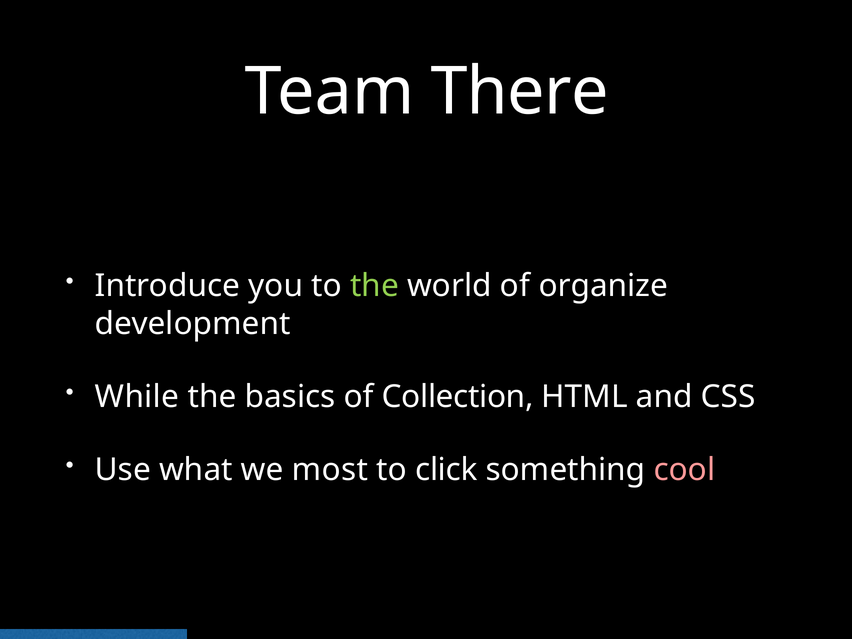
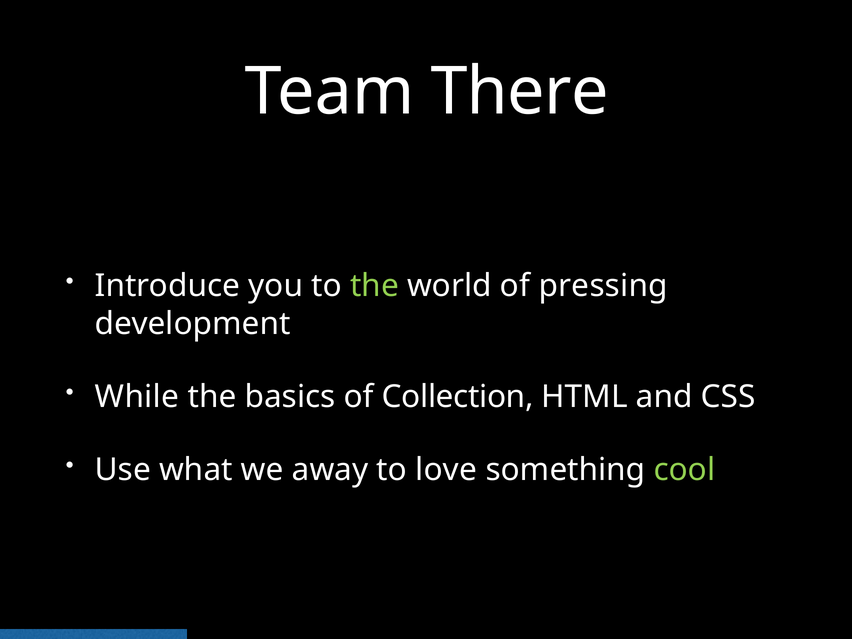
organize: organize -> pressing
most: most -> away
click: click -> love
cool colour: pink -> light green
